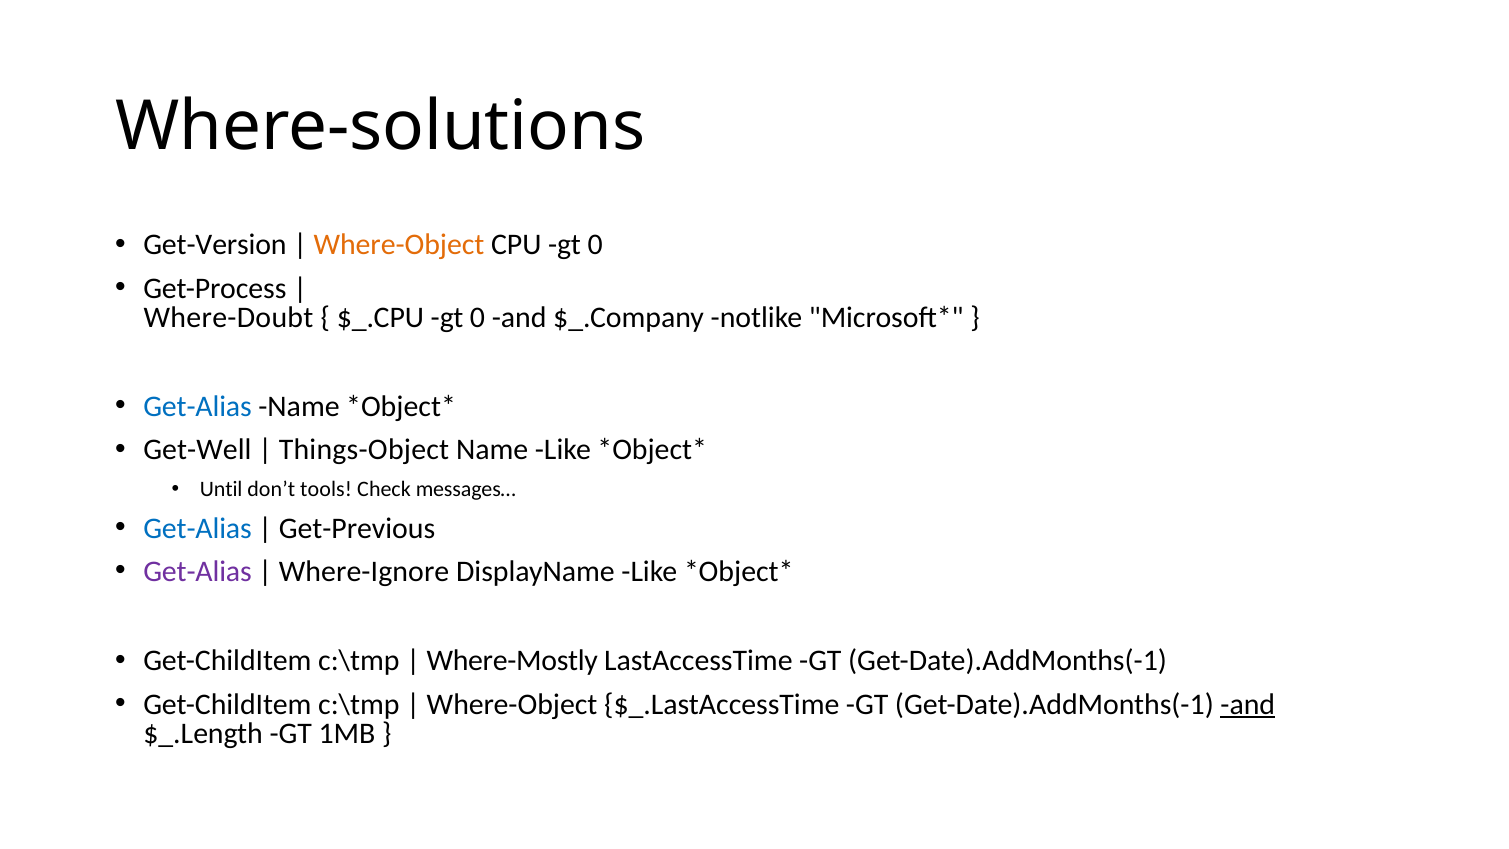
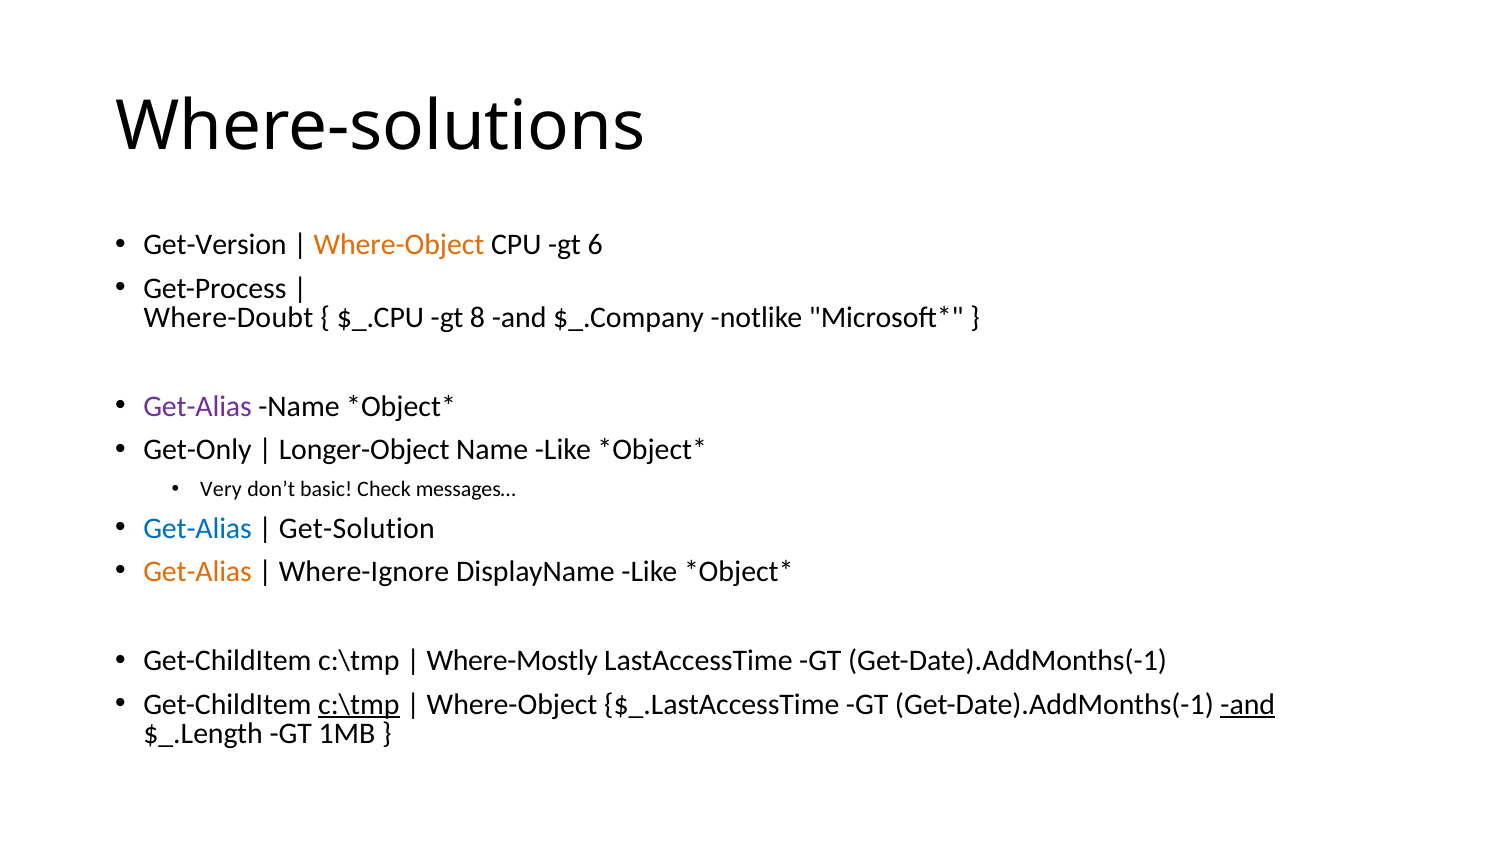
CPU gt 0: 0 -> 6
$_.CPU gt 0: 0 -> 8
Get-Alias at (198, 407) colour: blue -> purple
Get-Well: Get-Well -> Get-Only
Things-Object: Things-Object -> Longer-Object
Until: Until -> Very
tools: tools -> basic
Get-Previous: Get-Previous -> Get-Solution
Get-Alias at (198, 571) colour: purple -> orange
c:\tmp at (359, 704) underline: none -> present
